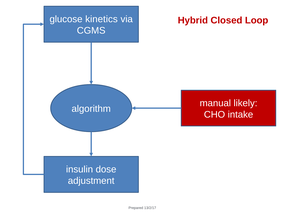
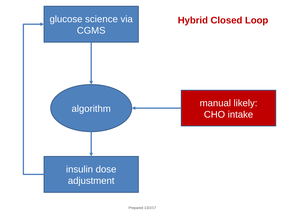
kinetics: kinetics -> science
